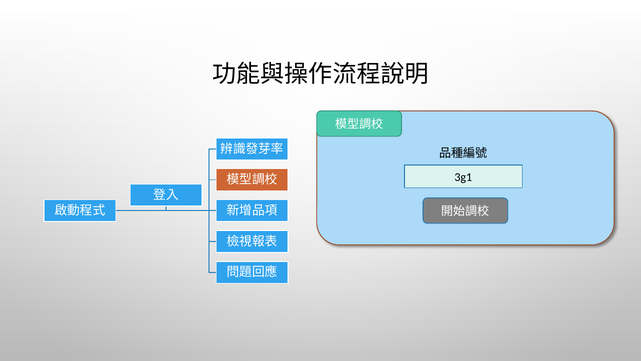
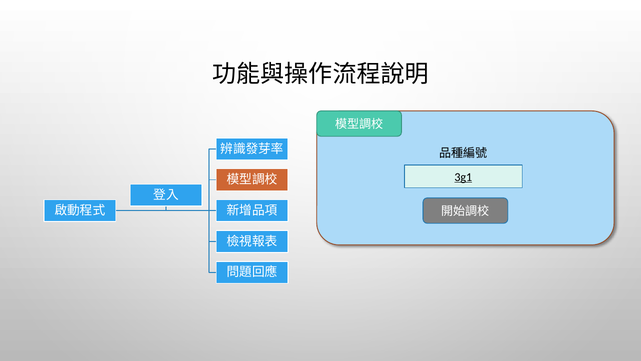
3g1 underline: none -> present
